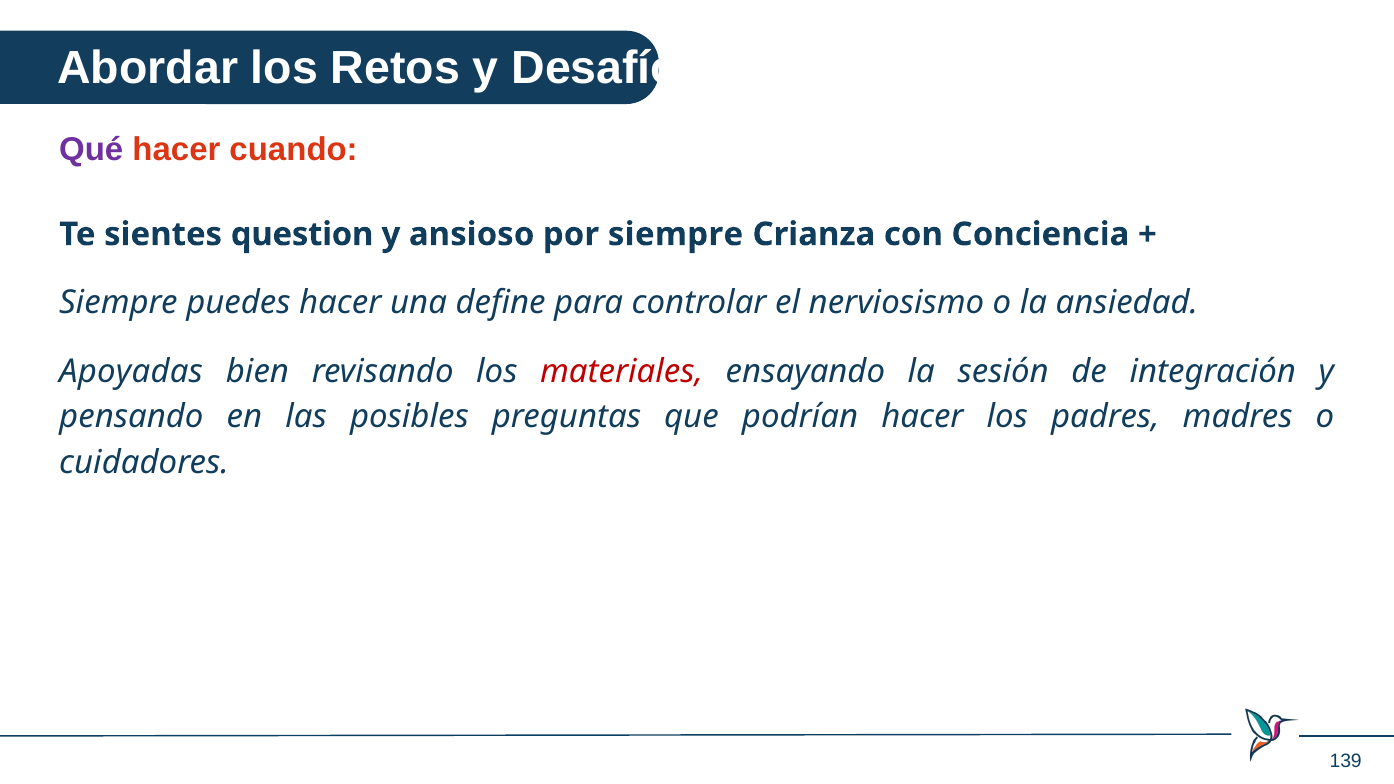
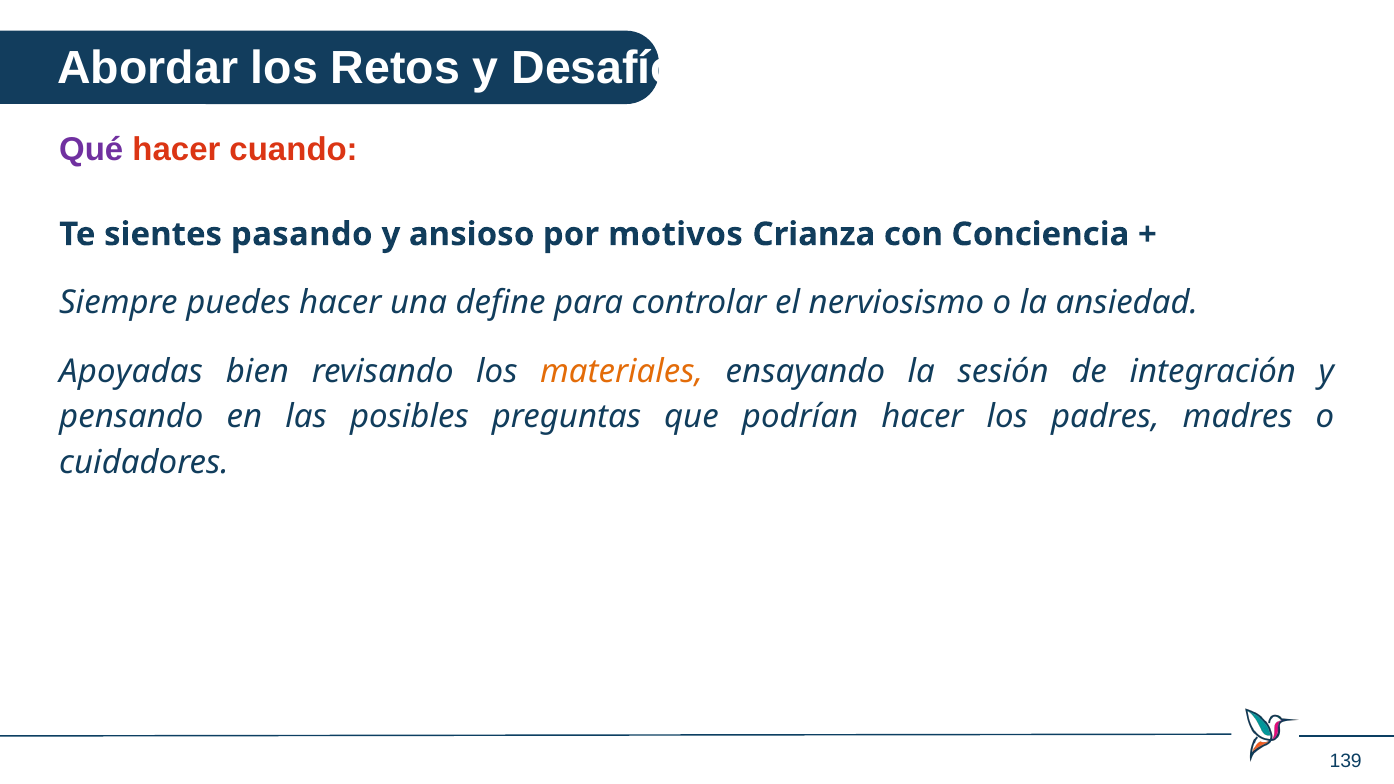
question: question -> pasando
por siempre: siempre -> motivos
materiales colour: red -> orange
